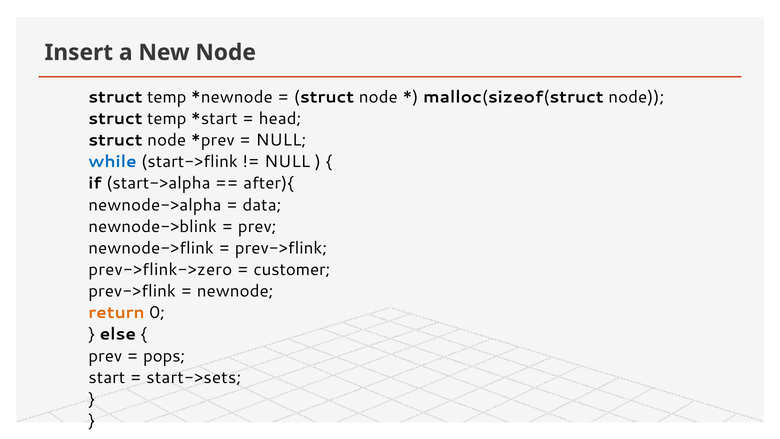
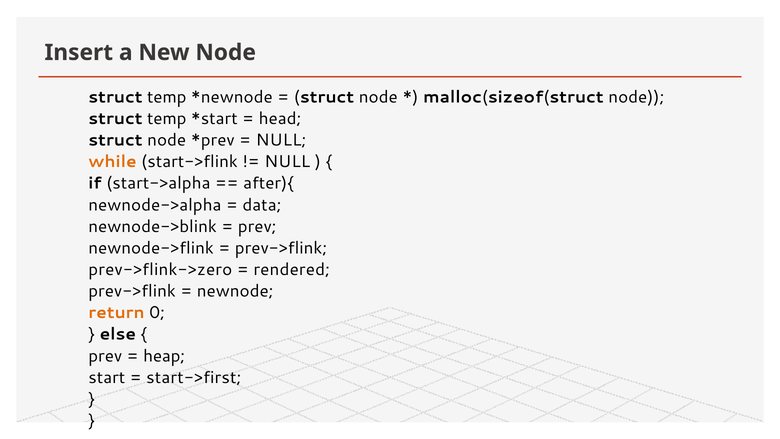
while colour: blue -> orange
customer: customer -> rendered
pops: pops -> heap
start->sets: start->sets -> start->first
